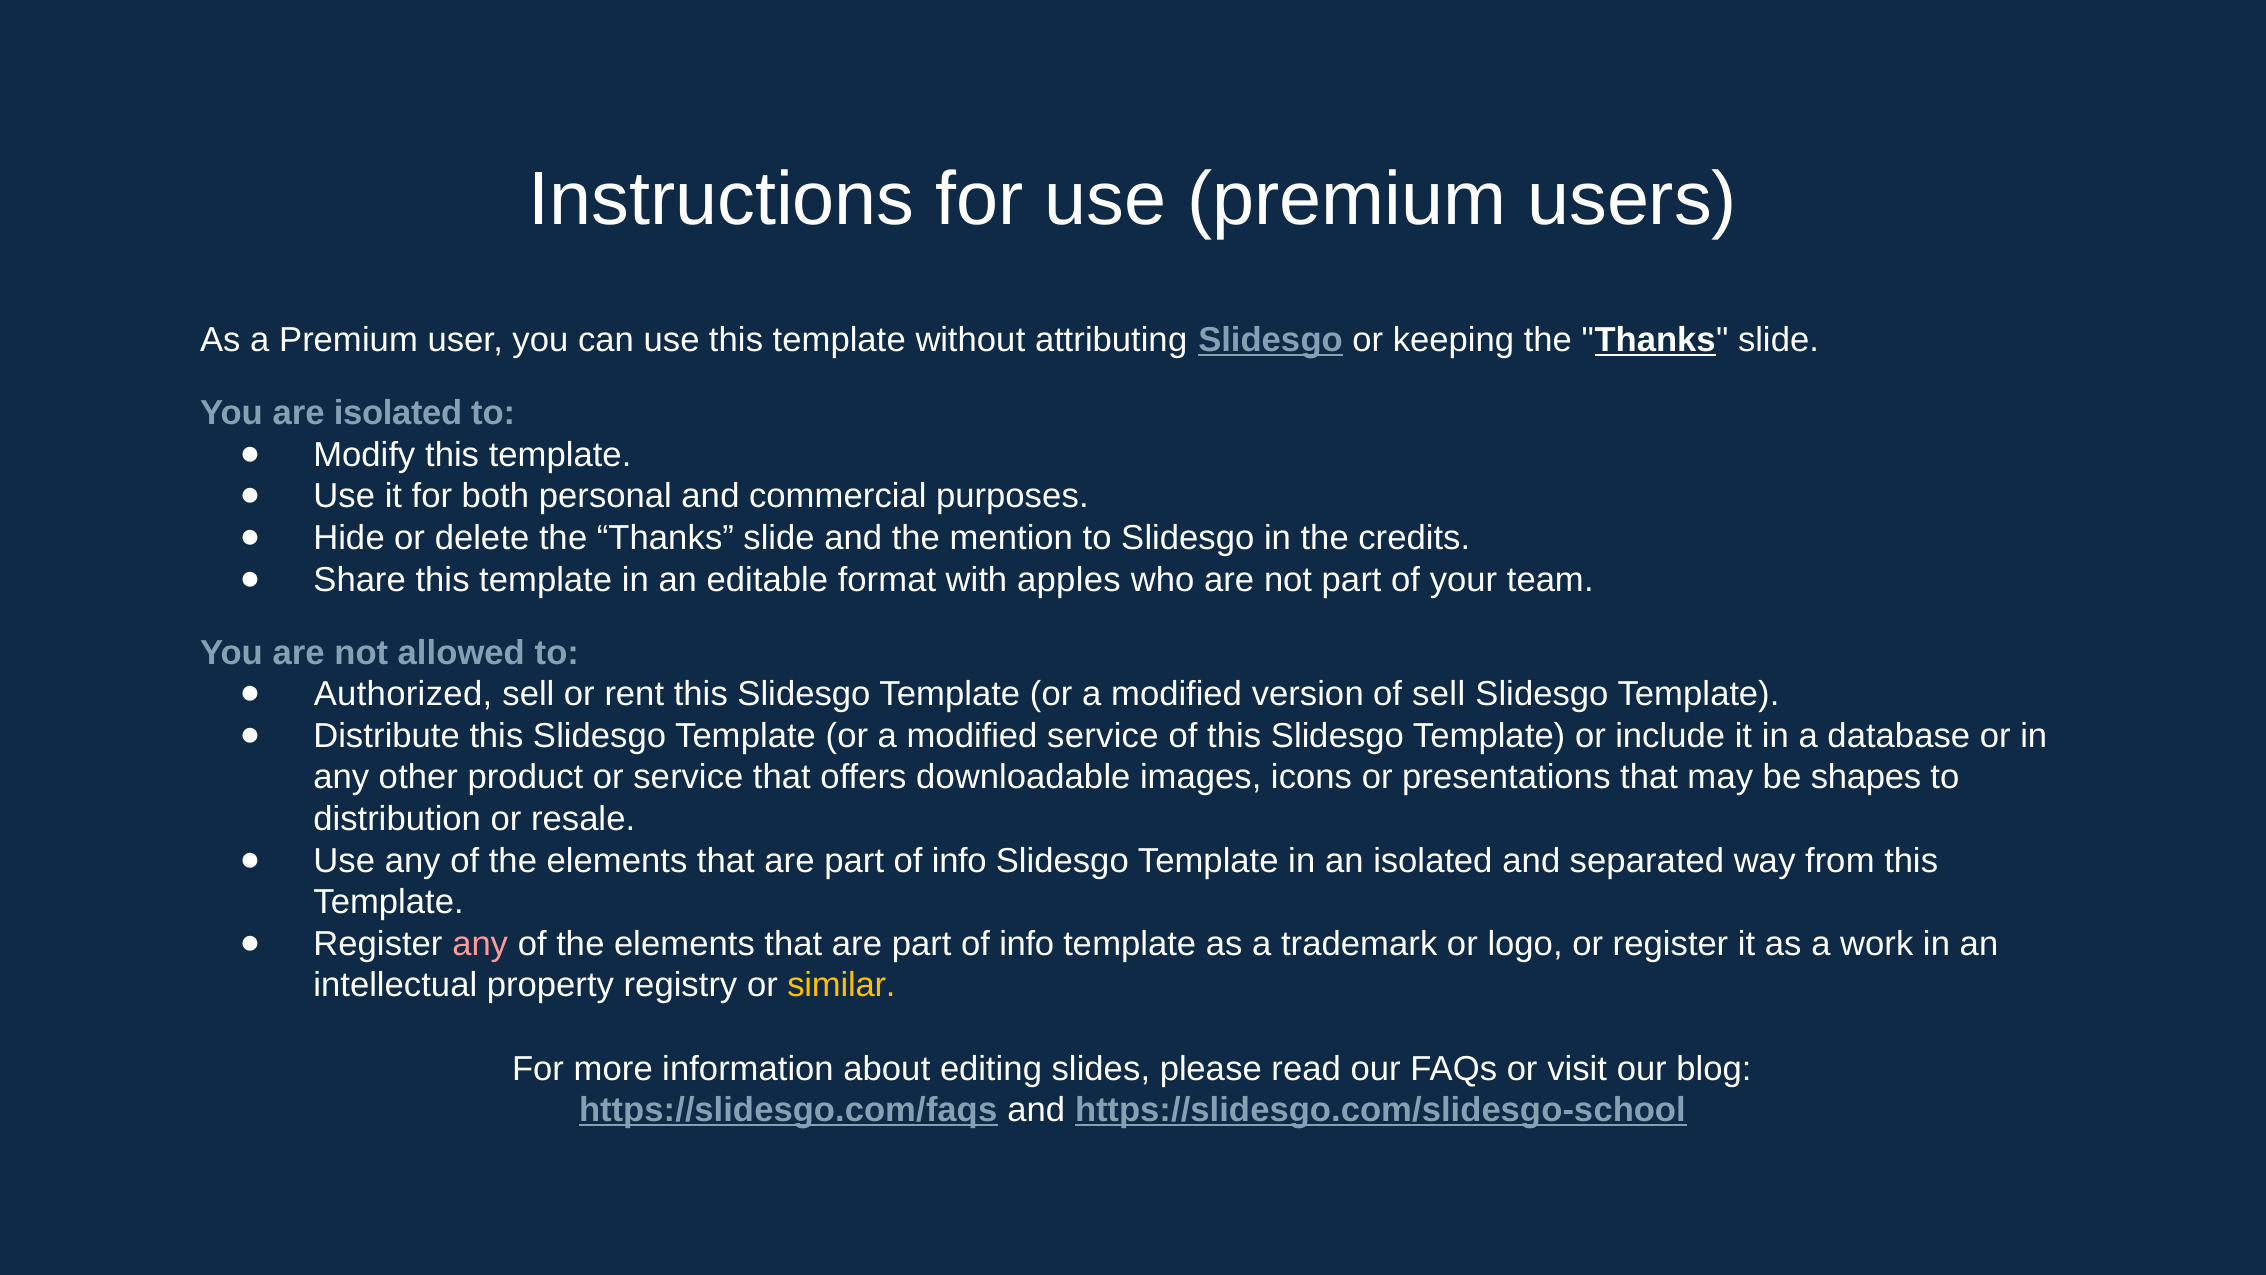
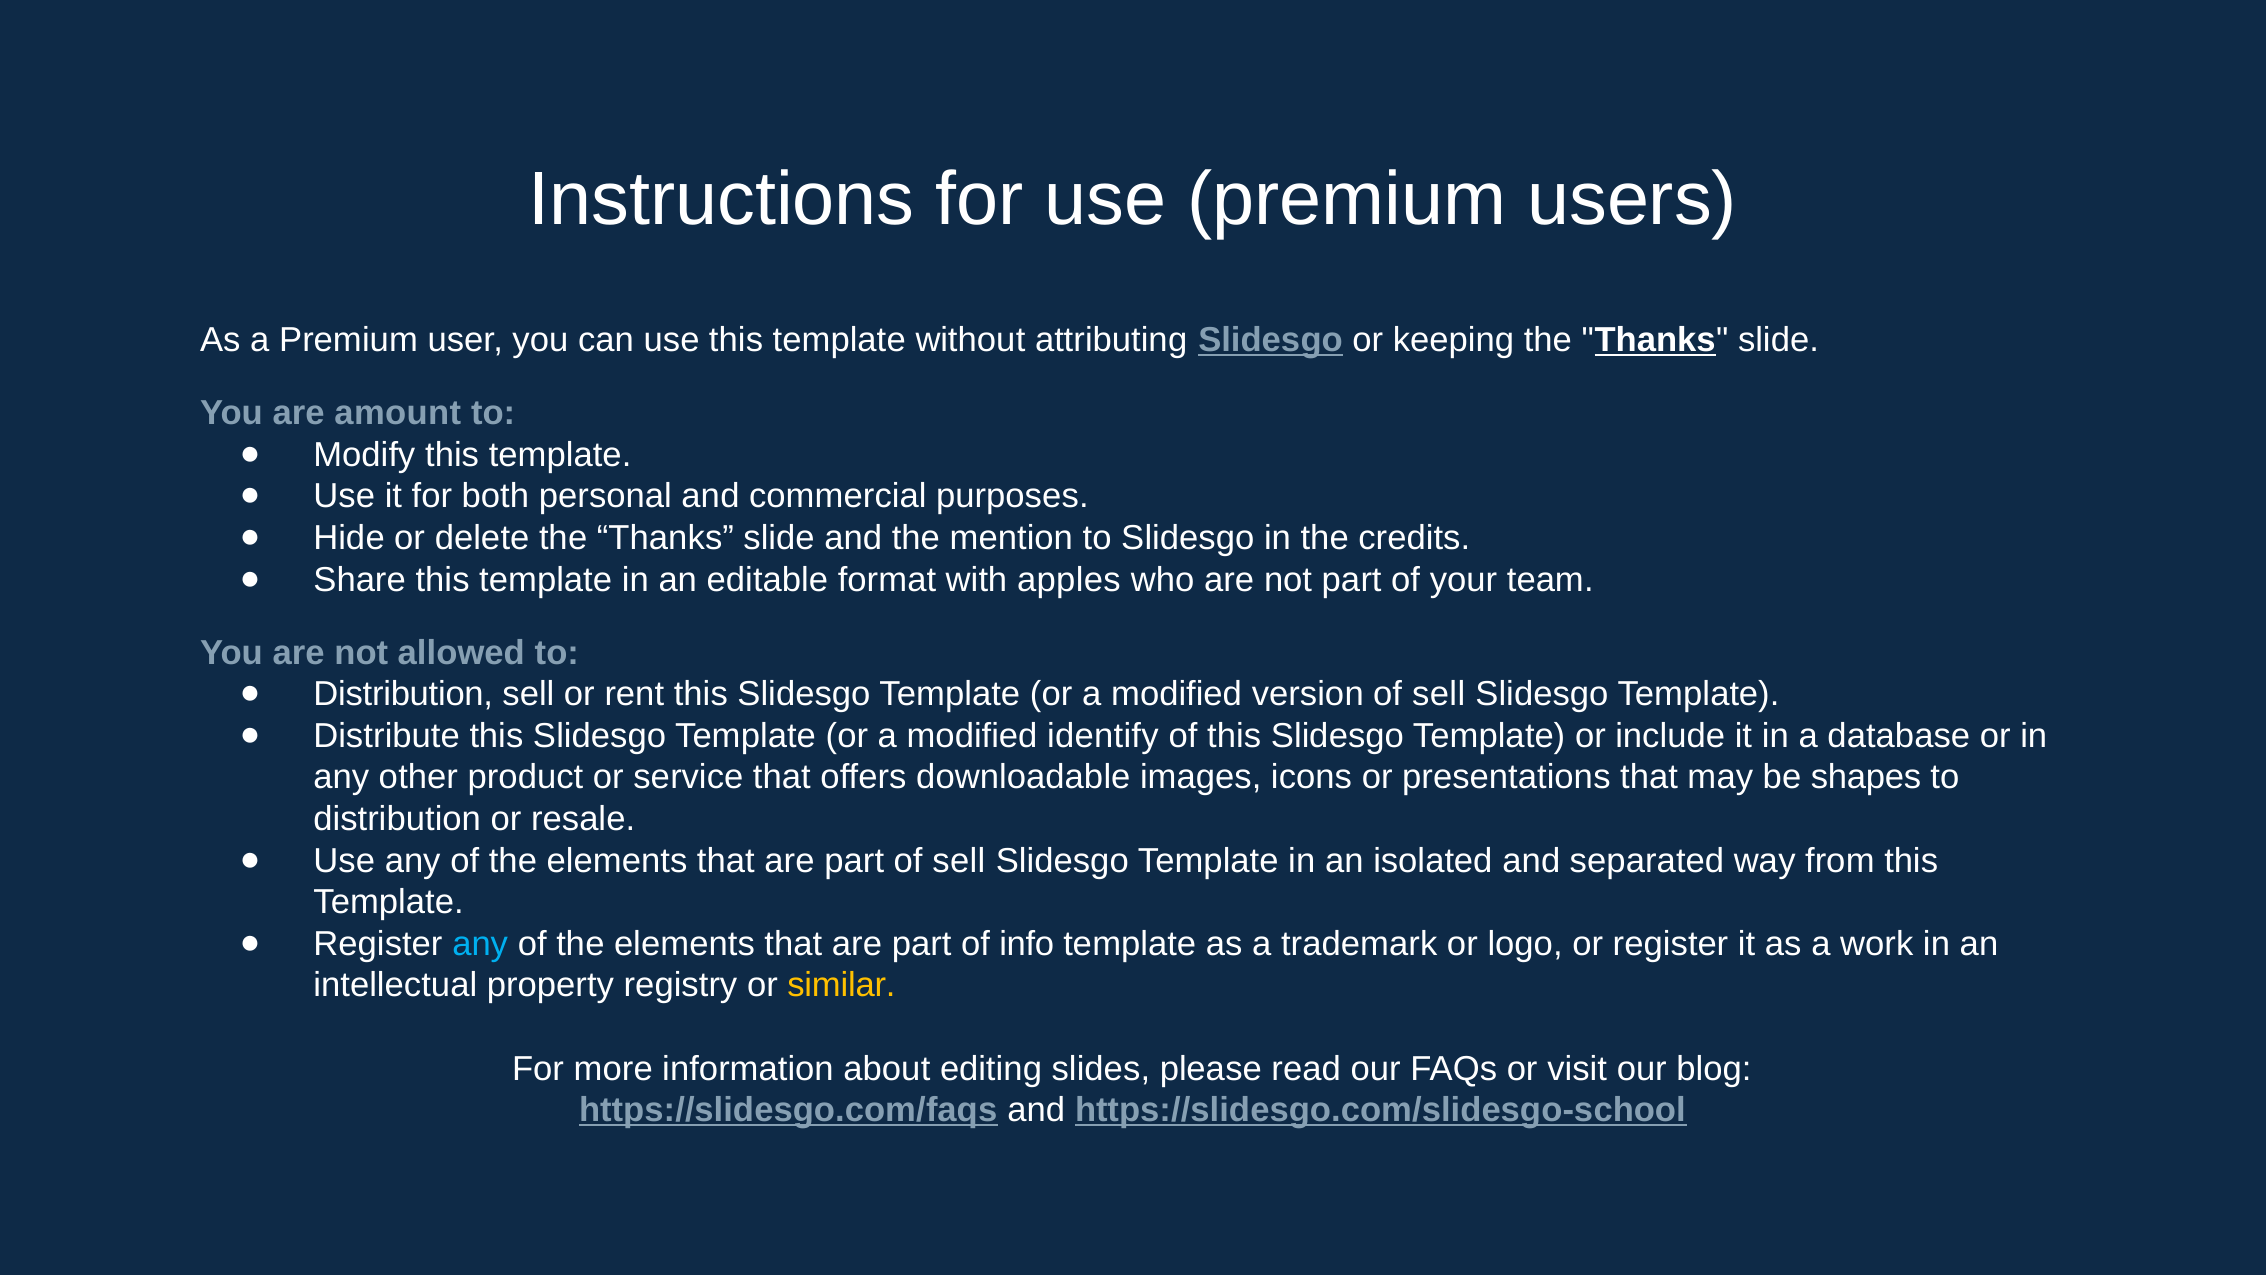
are isolated: isolated -> amount
Authorized at (403, 694): Authorized -> Distribution
modified service: service -> identify
info at (959, 860): info -> sell
any at (480, 944) colour: pink -> light blue
